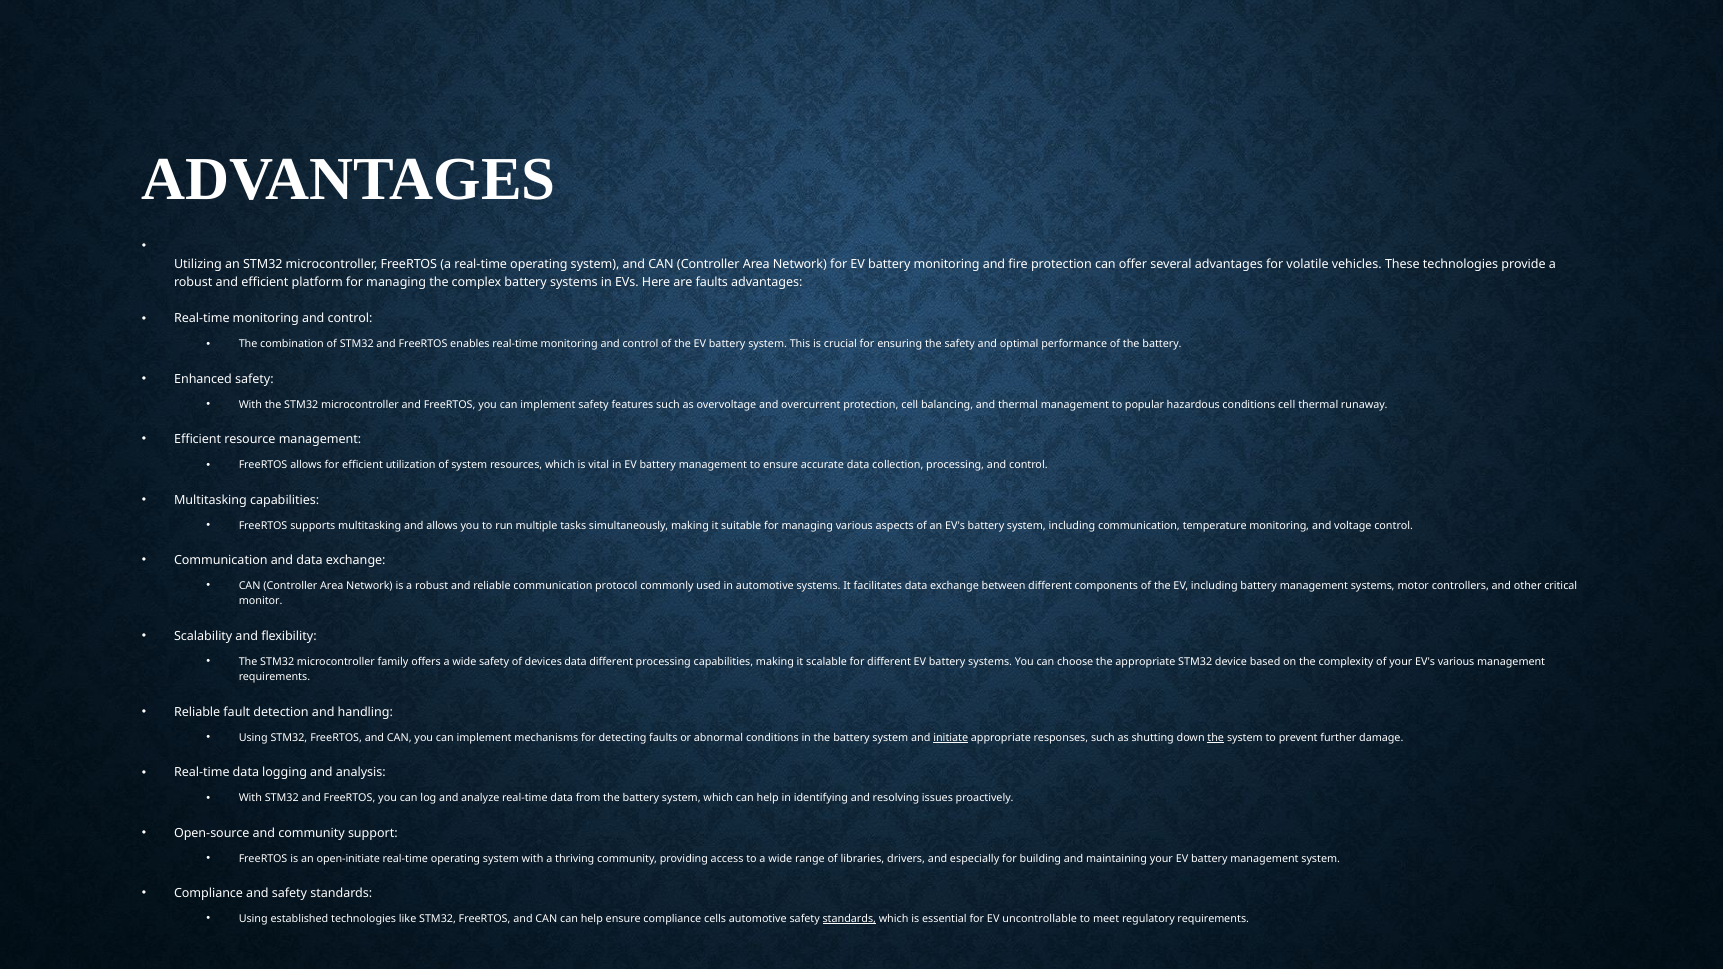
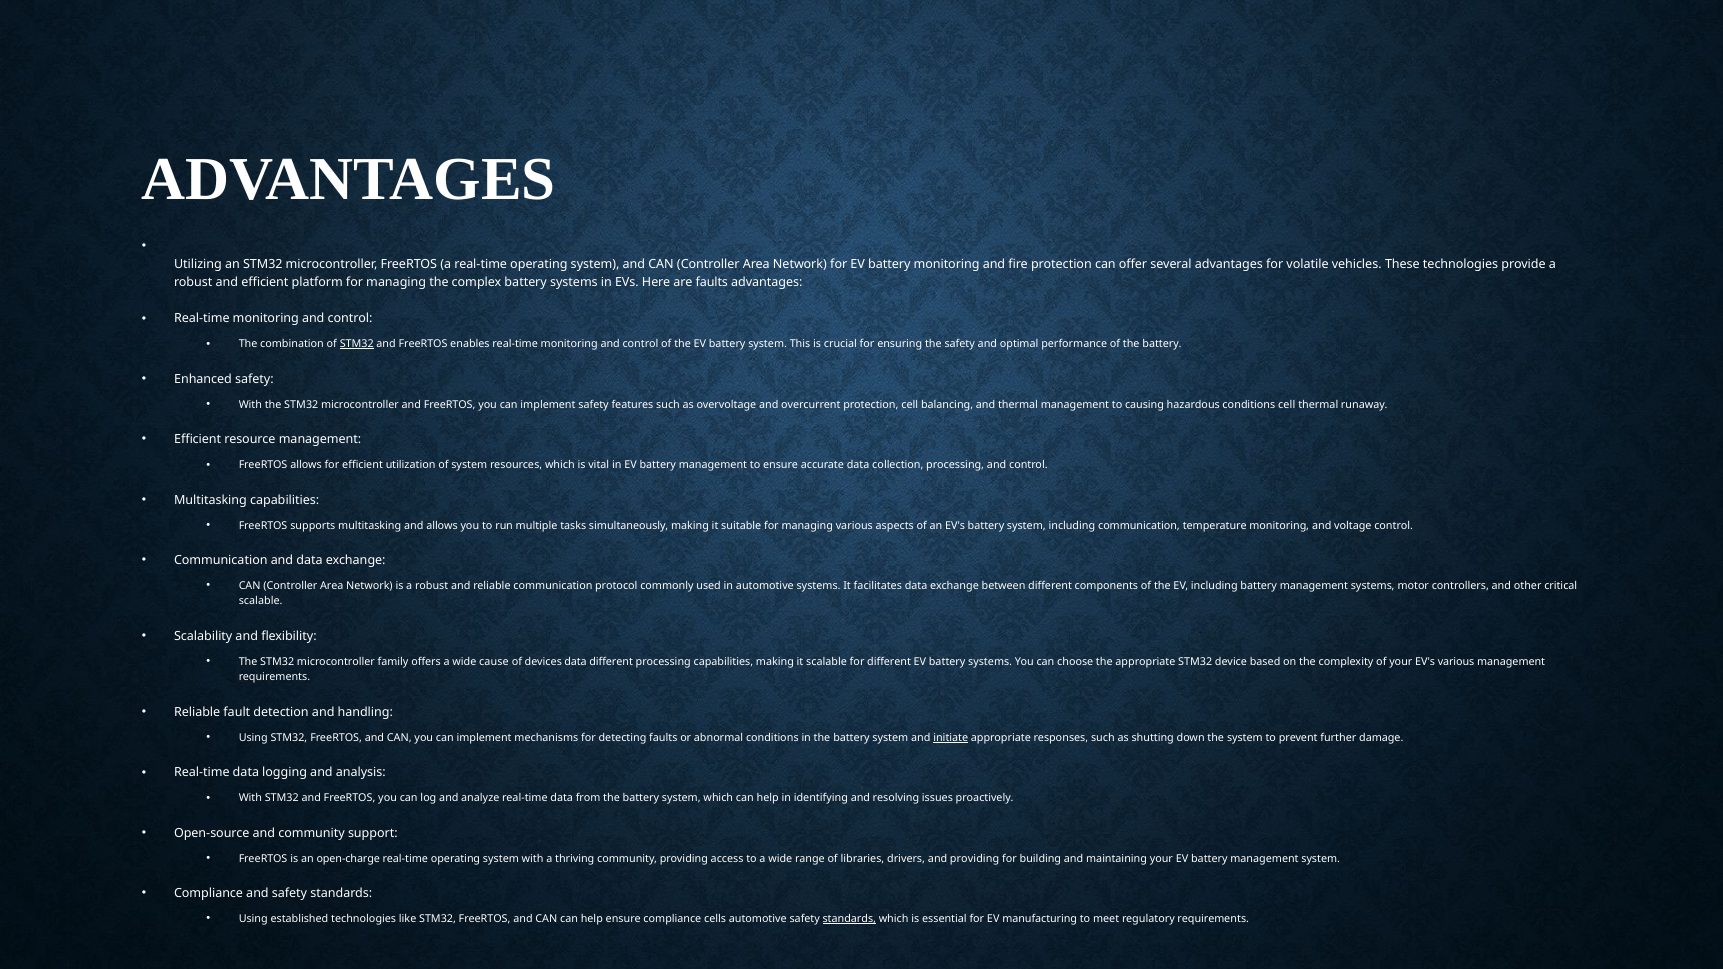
STM32 at (357, 344) underline: none -> present
popular: popular -> causing
monitor at (261, 601): monitor -> scalable
wide safety: safety -> cause
the at (1216, 738) underline: present -> none
open-initiate: open-initiate -> open-charge
and especially: especially -> providing
uncontrollable: uncontrollable -> manufacturing
